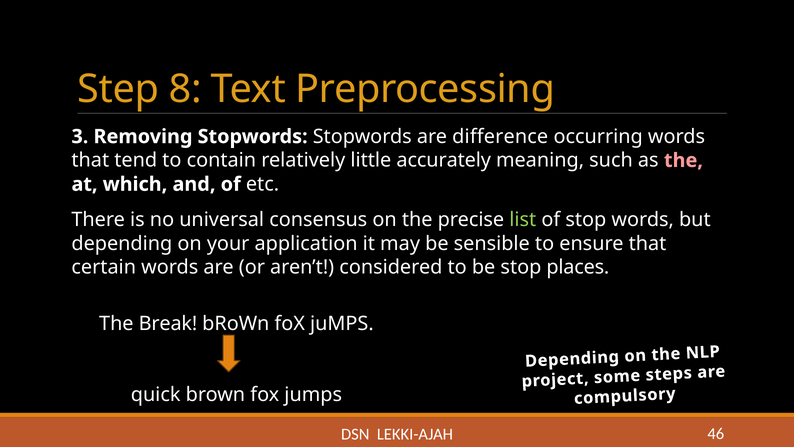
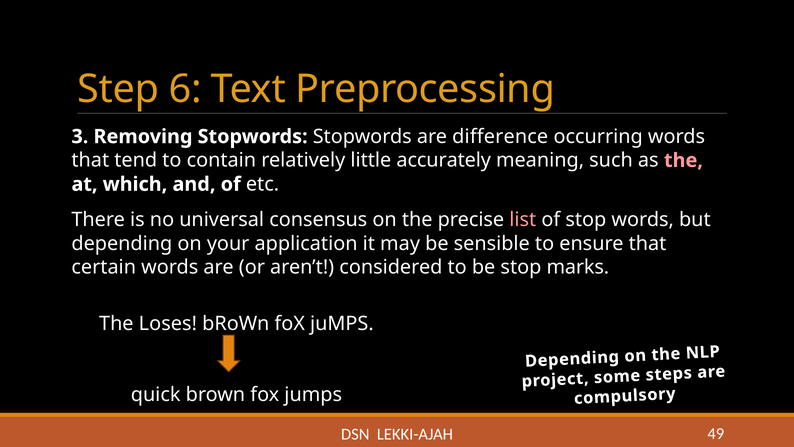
8: 8 -> 6
list colour: light green -> pink
places: places -> marks
Break: Break -> Loses
46: 46 -> 49
